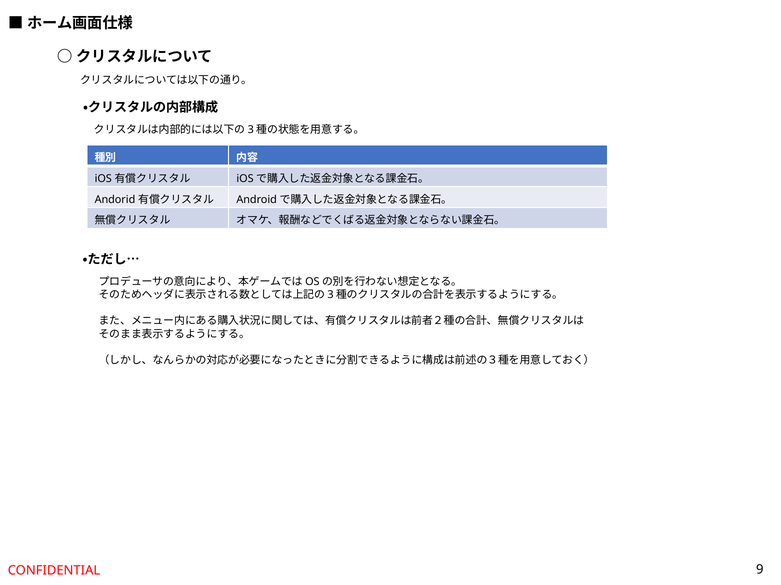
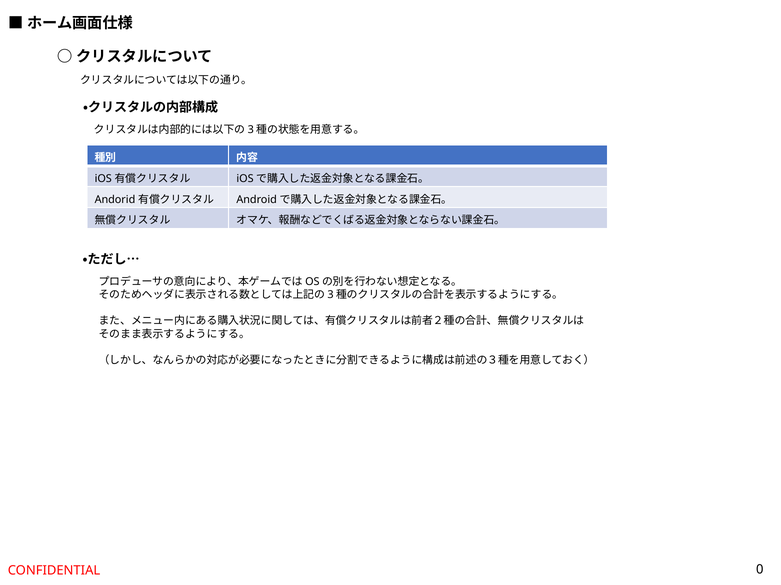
9: 9 -> 0
